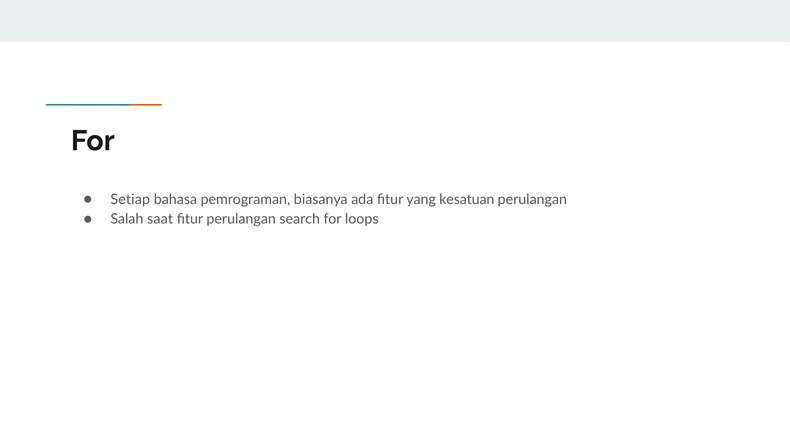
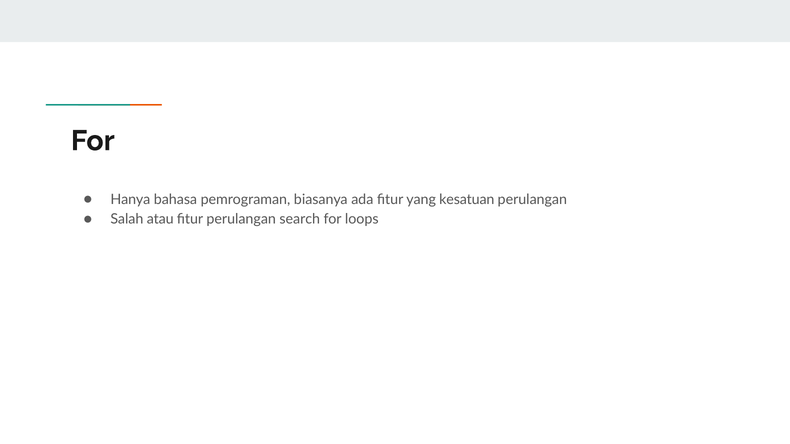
Setiap: Setiap -> Hanya
saat: saat -> atau
